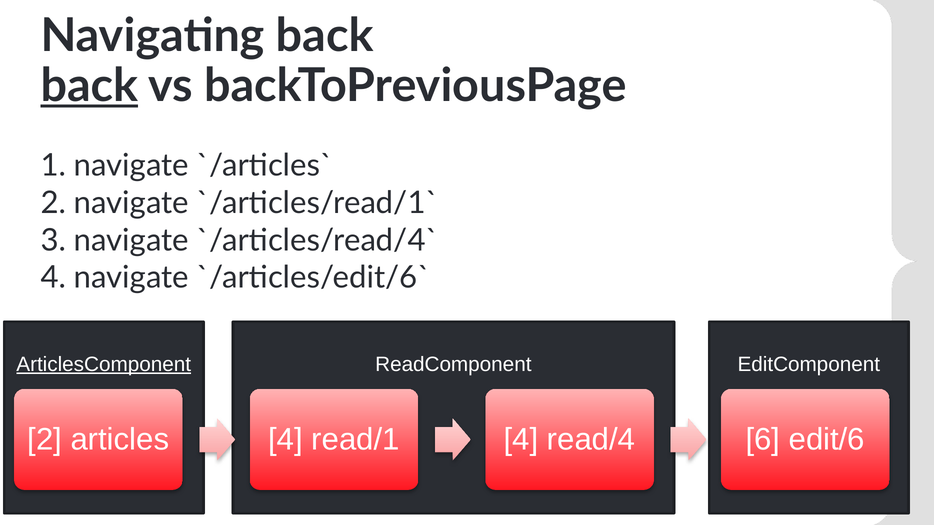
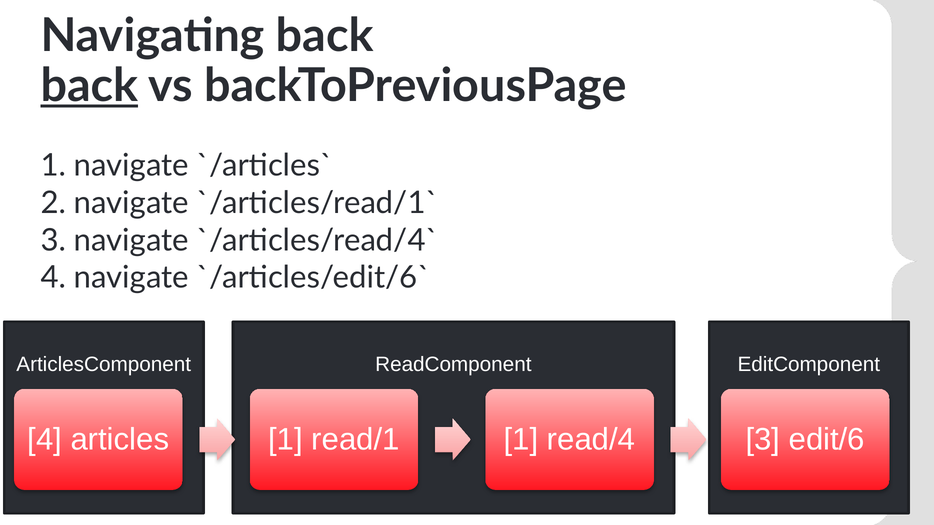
ArticlesComponent underline: present -> none
2 at (45, 440): 2 -> 4
4 at (286, 440): 4 -> 1
4 at (521, 440): 4 -> 1
6 at (763, 440): 6 -> 3
